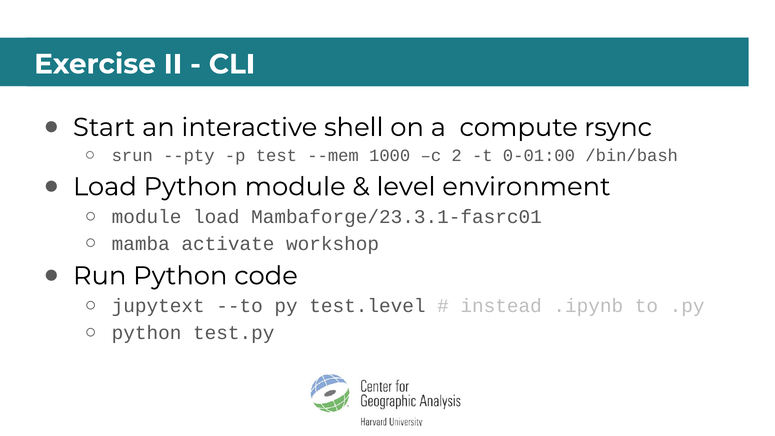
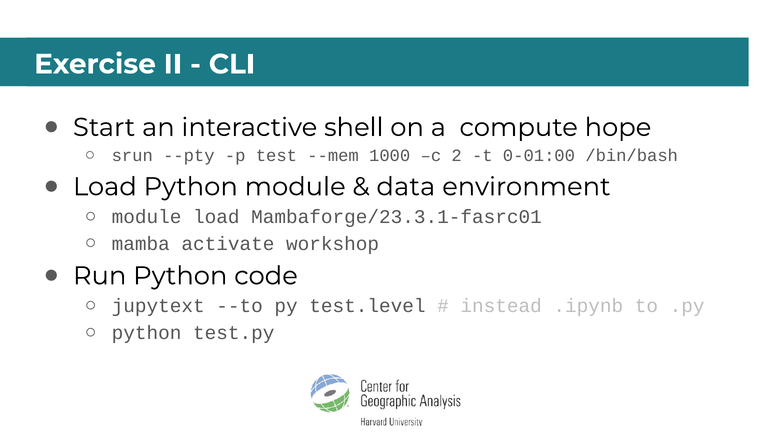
rsync: rsync -> hope
level: level -> data
